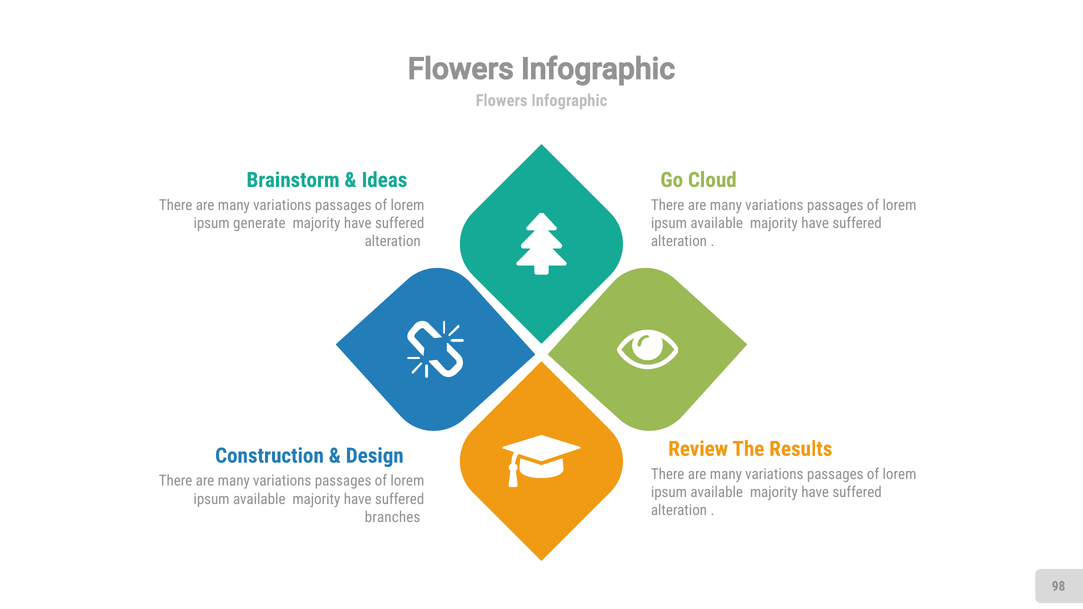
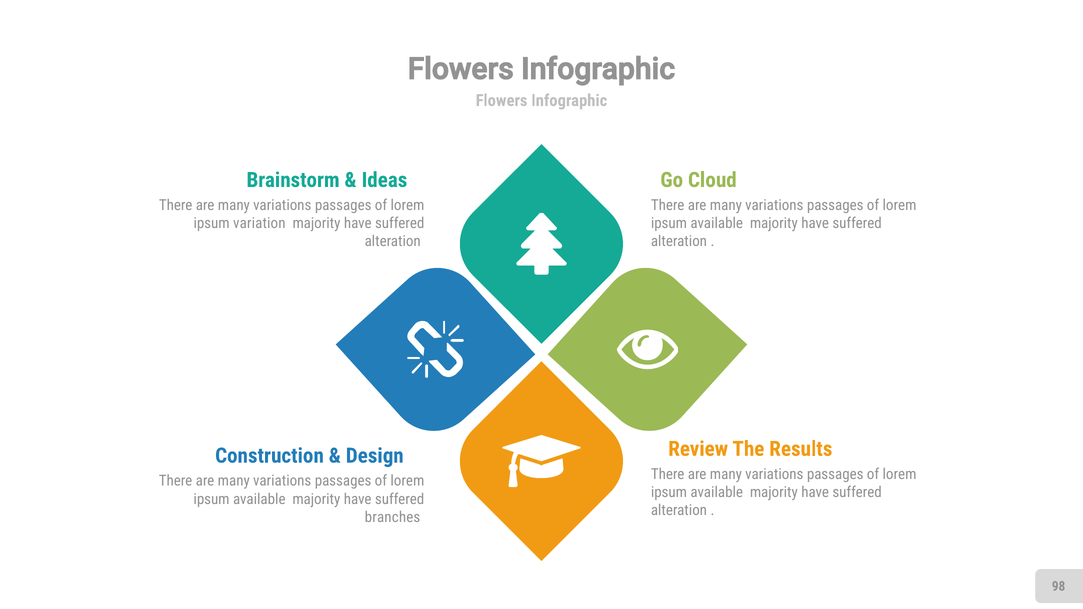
generate: generate -> variation
